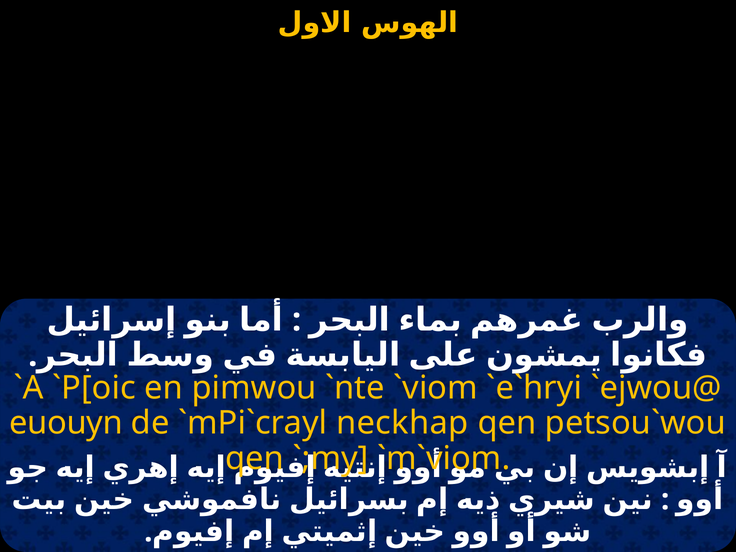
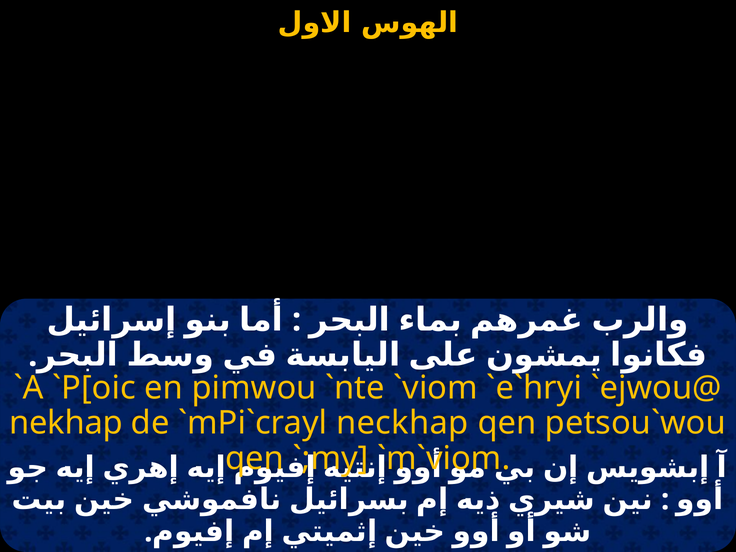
euouyn: euouyn -> nekhap
